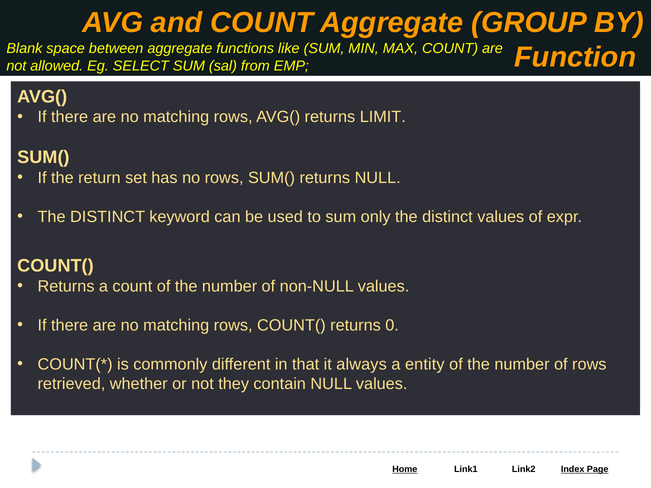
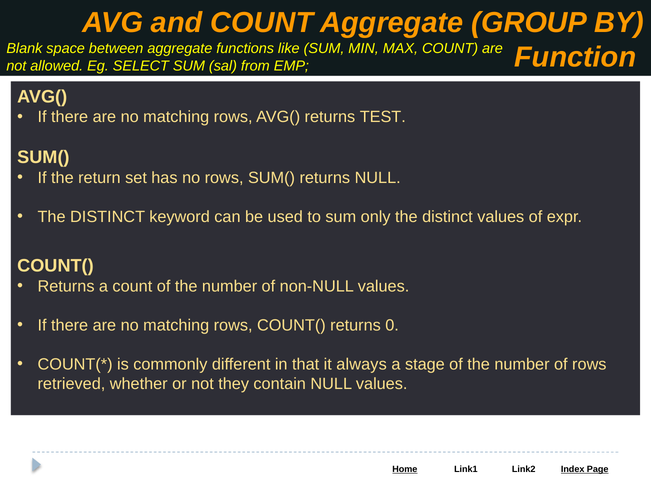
LIMIT: LIMIT -> TEST
entity: entity -> stage
